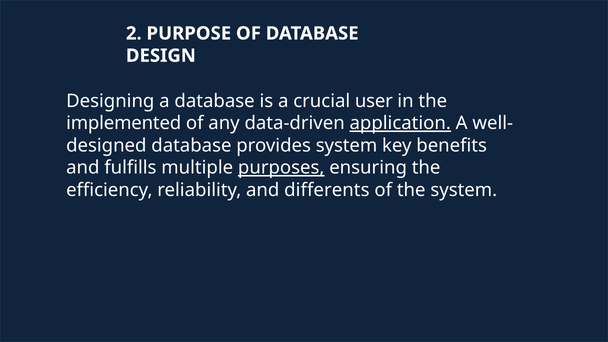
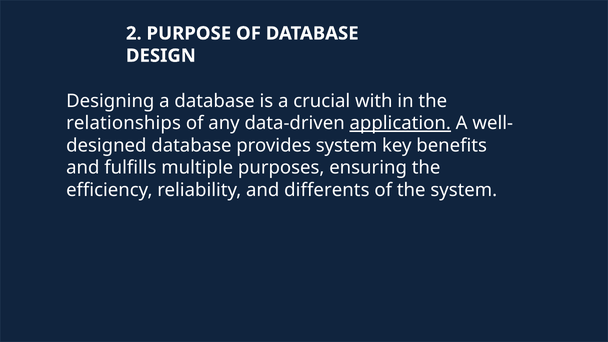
user: user -> with
implemented: implemented -> relationships
purposes underline: present -> none
